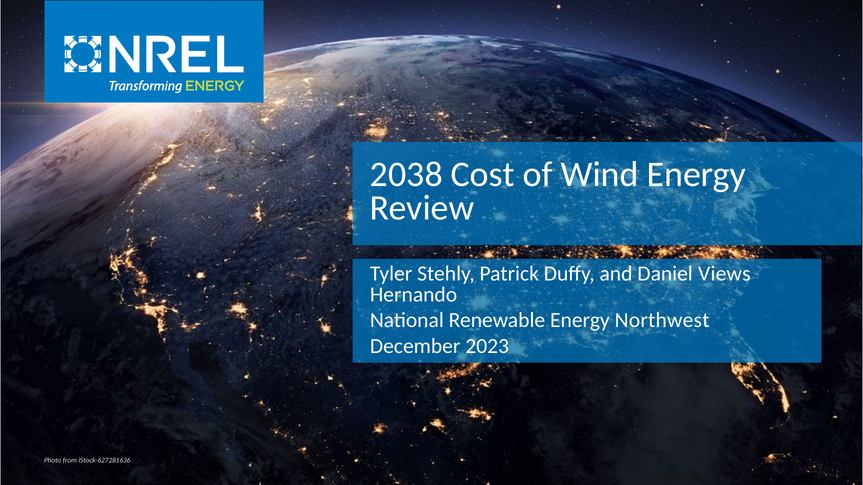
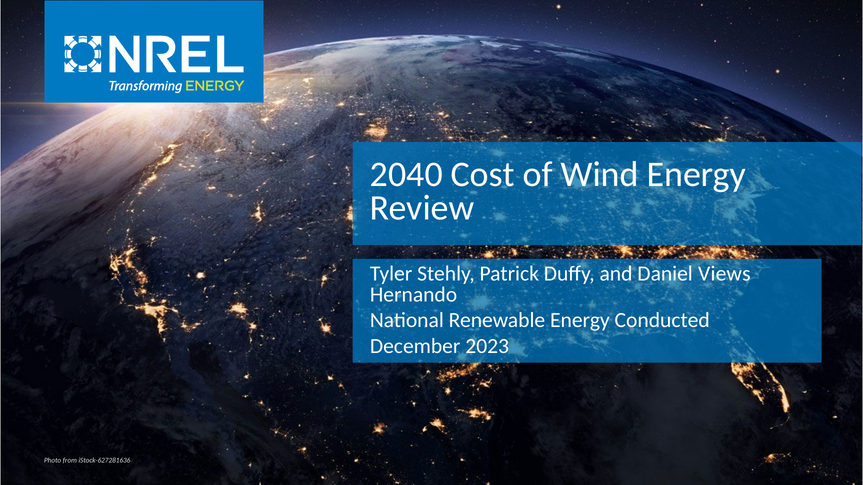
2038: 2038 -> 2040
Northwest: Northwest -> Conducted
